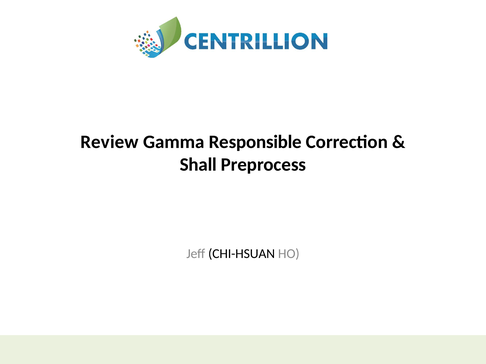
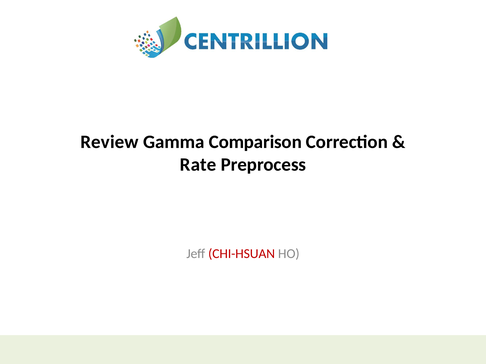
Responsible: Responsible -> Comparison
Shall: Shall -> Rate
CHI-HSUAN colour: black -> red
